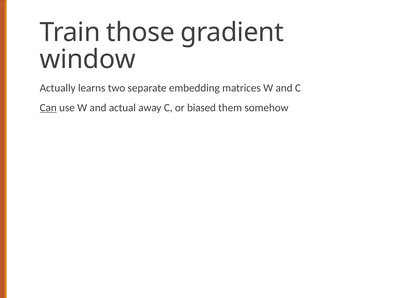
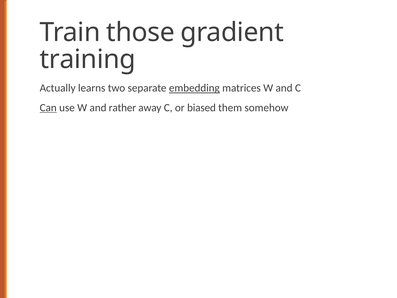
window: window -> training
embedding underline: none -> present
actual: actual -> rather
